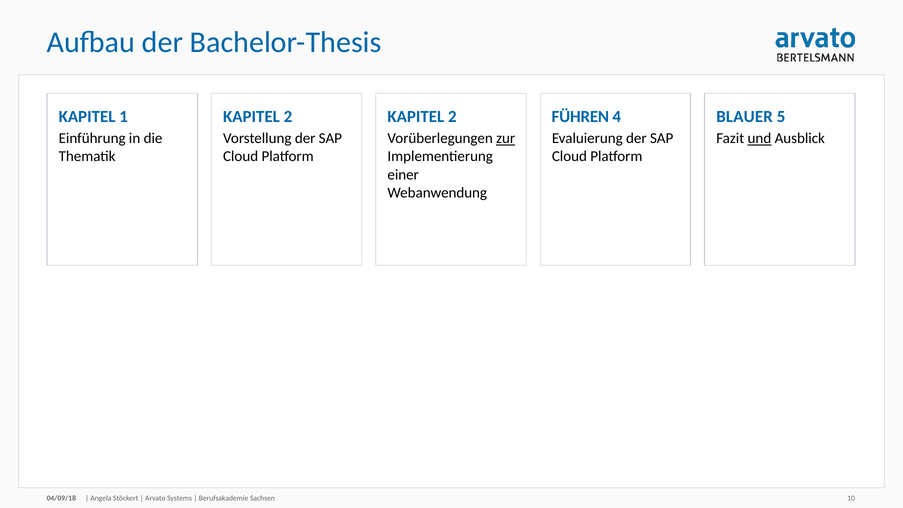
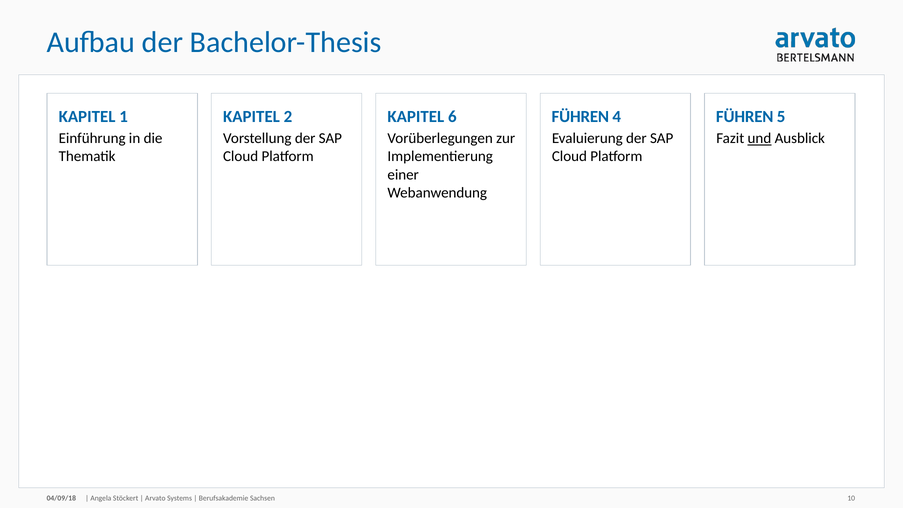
2 at (452, 116): 2 -> 6
BLAUER at (745, 116): BLAUER -> FÜHREN
zur underline: present -> none
